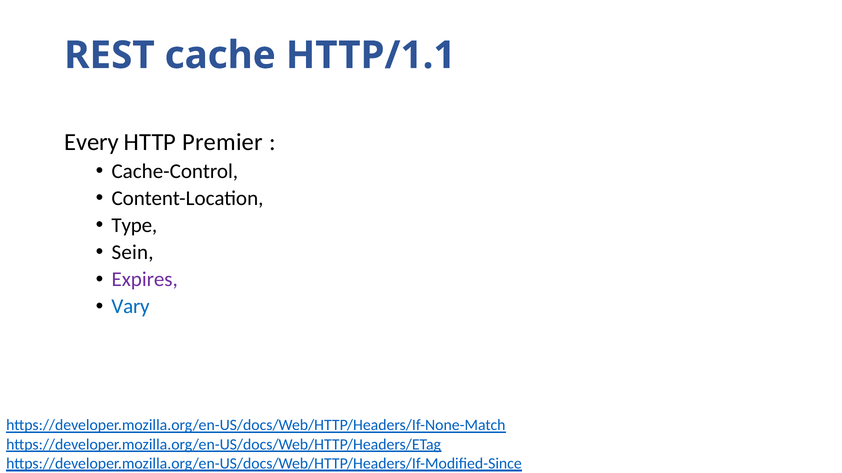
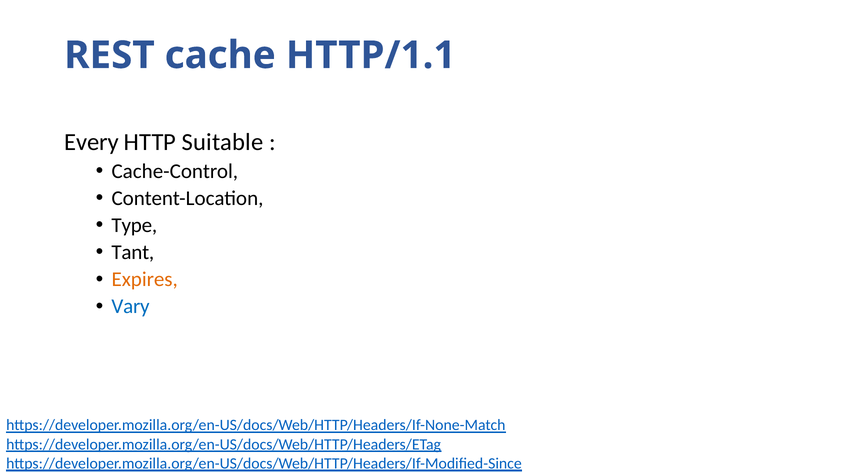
Premier: Premier -> Suitable
Sein: Sein -> Tant
Expires colour: purple -> orange
